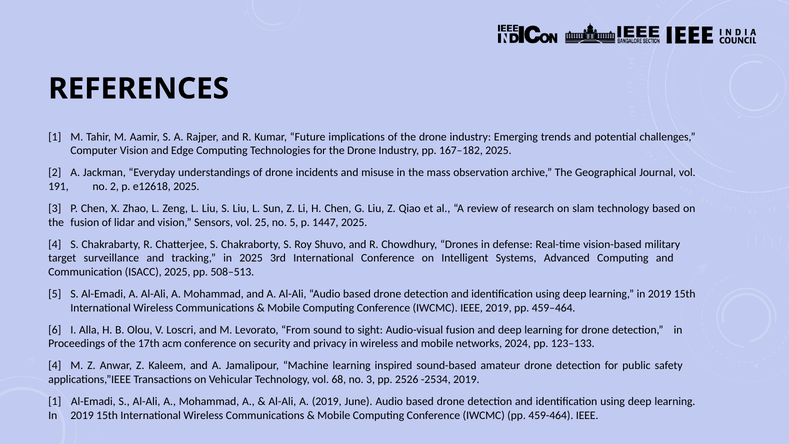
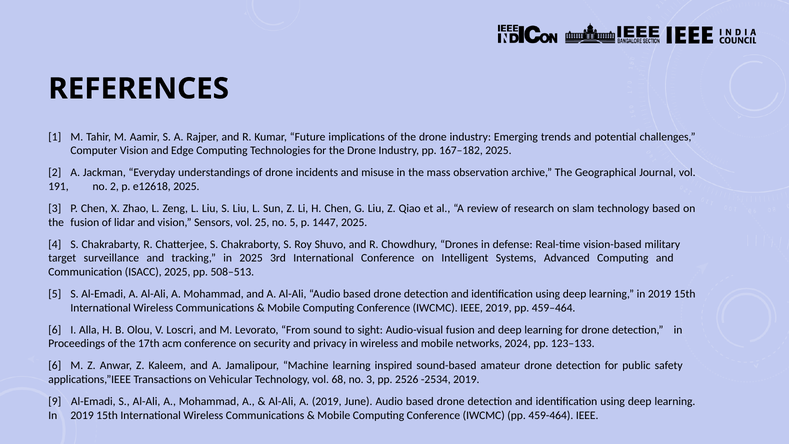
4 at (55, 366): 4 -> 6
1 at (55, 401): 1 -> 9
